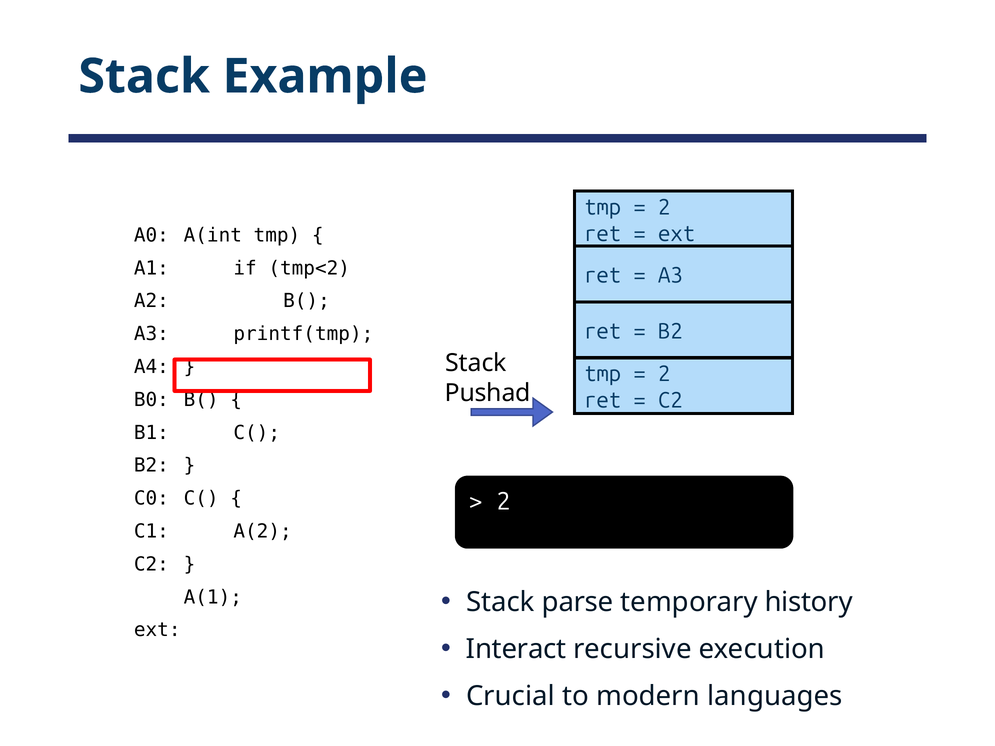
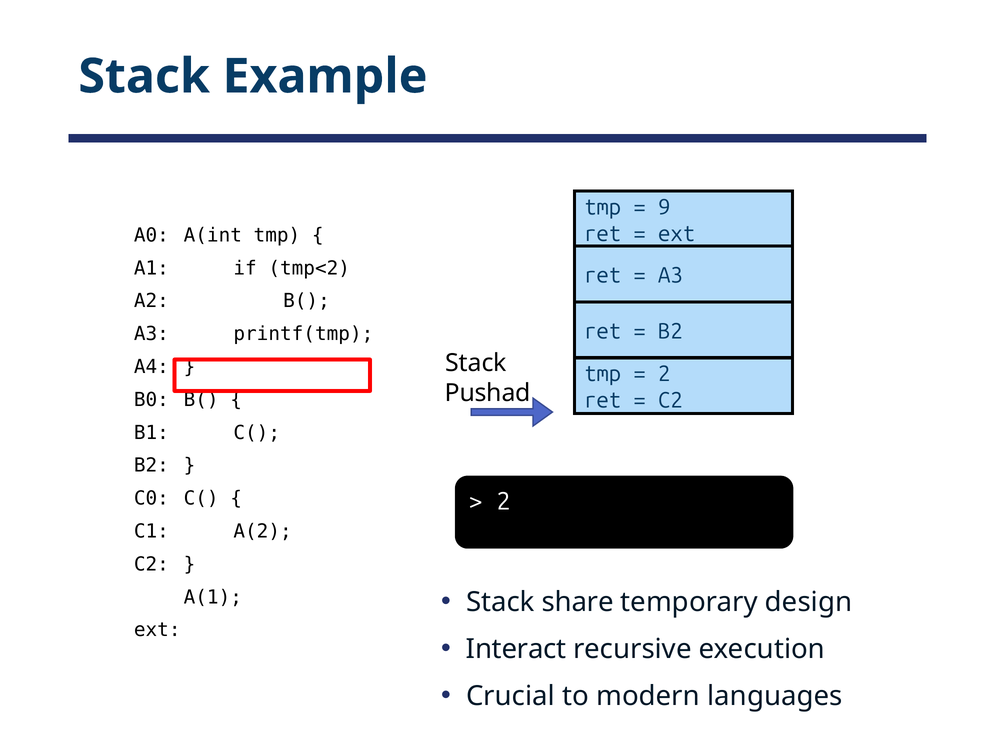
2 at (664, 207): 2 -> 9
parse: parse -> share
history: history -> design
